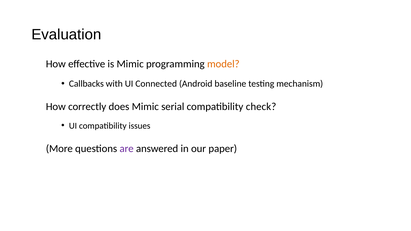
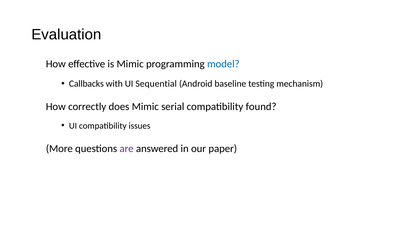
model colour: orange -> blue
Connected: Connected -> Sequential
check: check -> found
